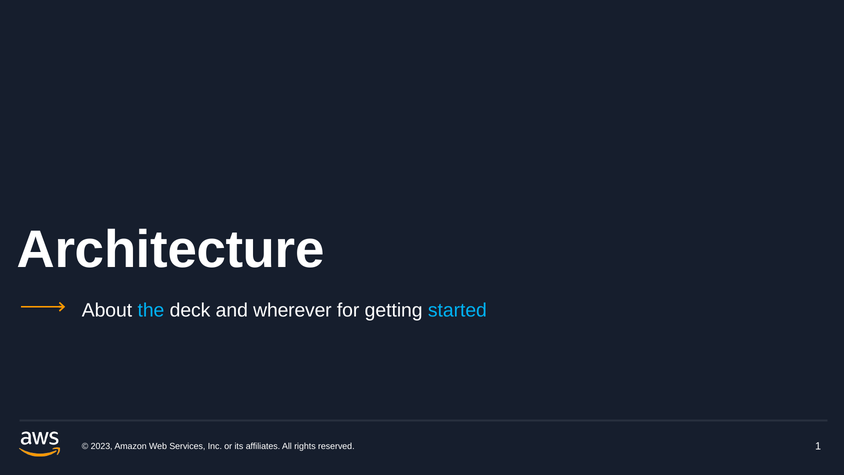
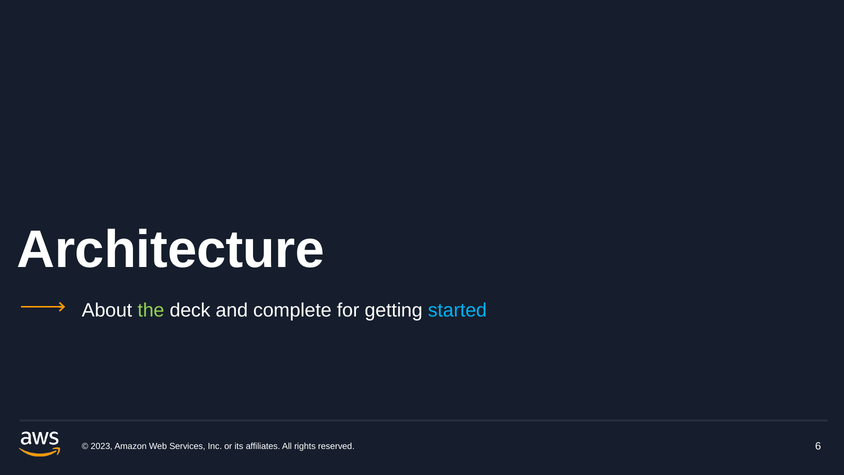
the colour: light blue -> light green
wherever: wherever -> complete
1: 1 -> 6
